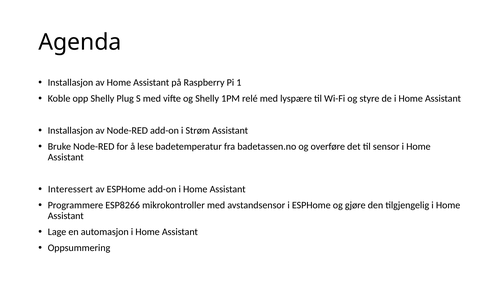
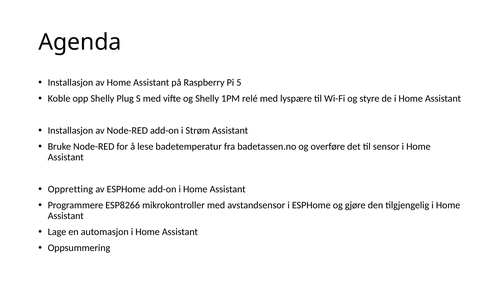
1: 1 -> 5
Interessert: Interessert -> Oppretting
